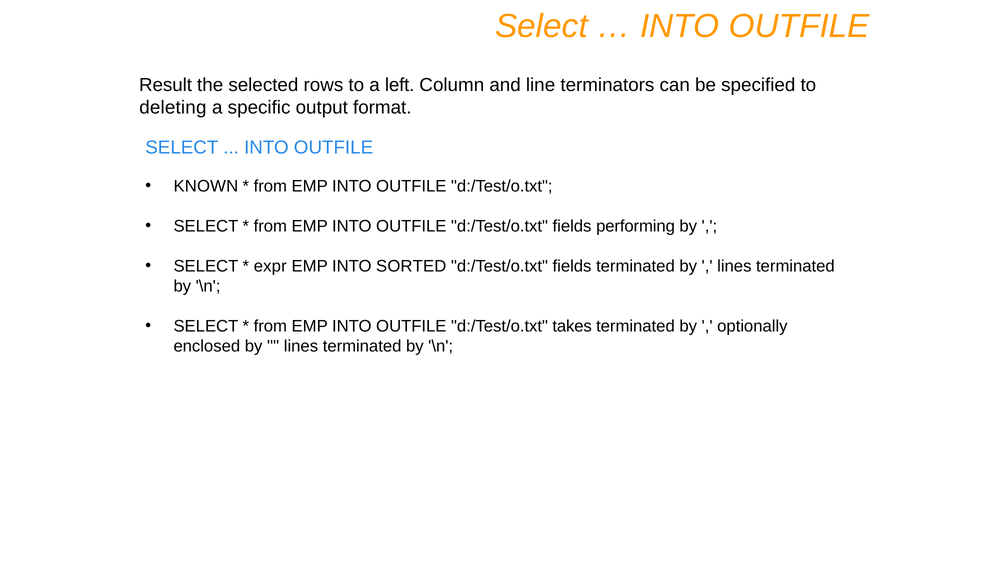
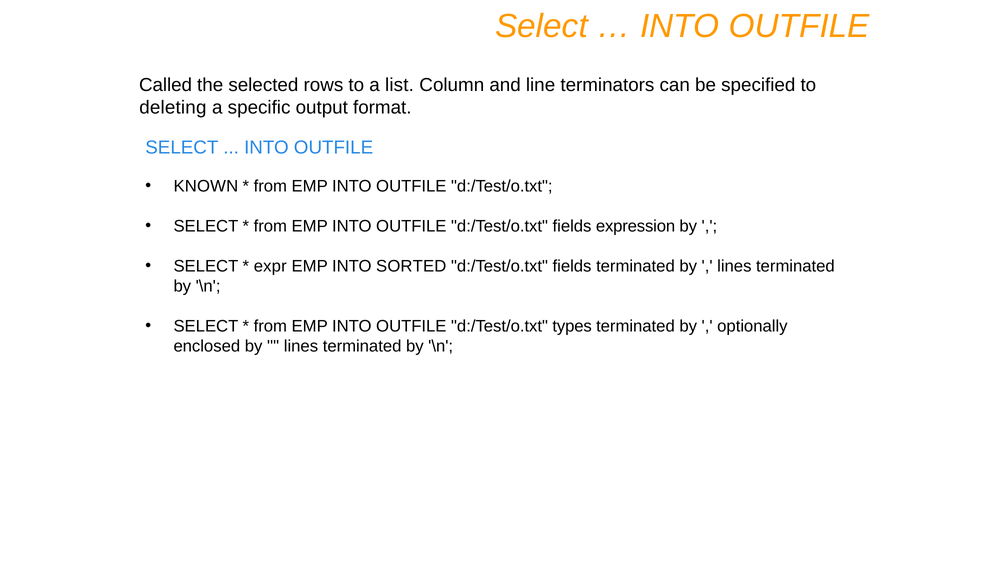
Result: Result -> Called
left: left -> list
performing: performing -> expression
takes: takes -> types
